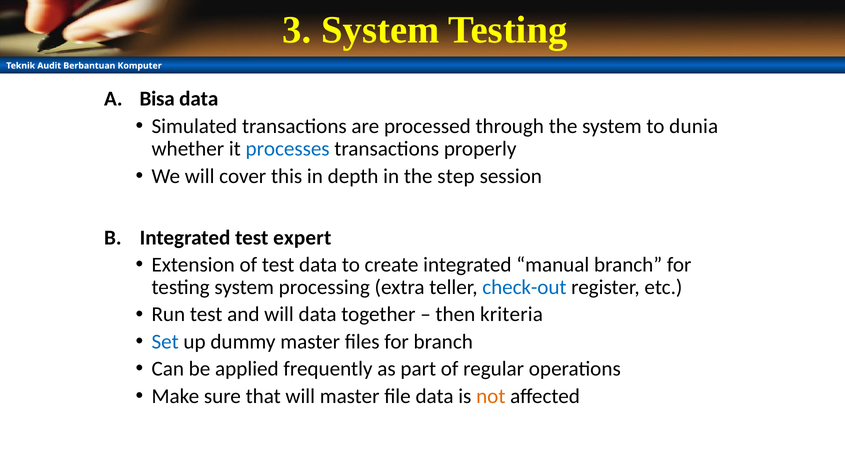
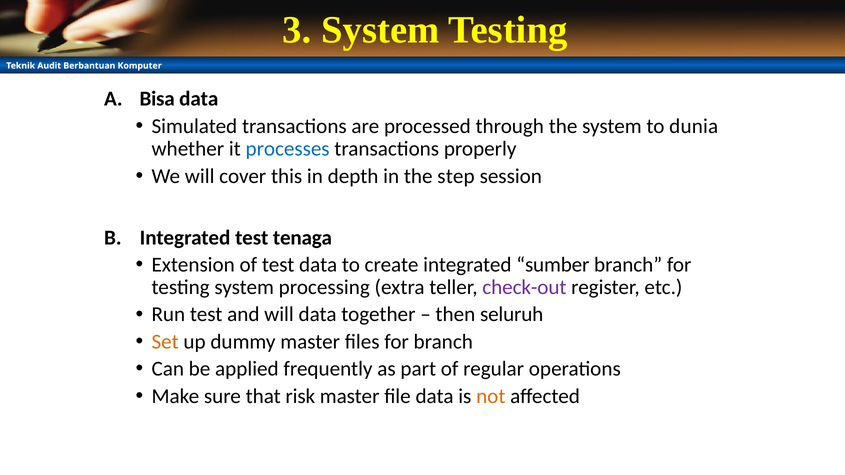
expert: expert -> tenaga
manual: manual -> sumber
check-out colour: blue -> purple
kriteria: kriteria -> seluruh
Set colour: blue -> orange
that will: will -> risk
